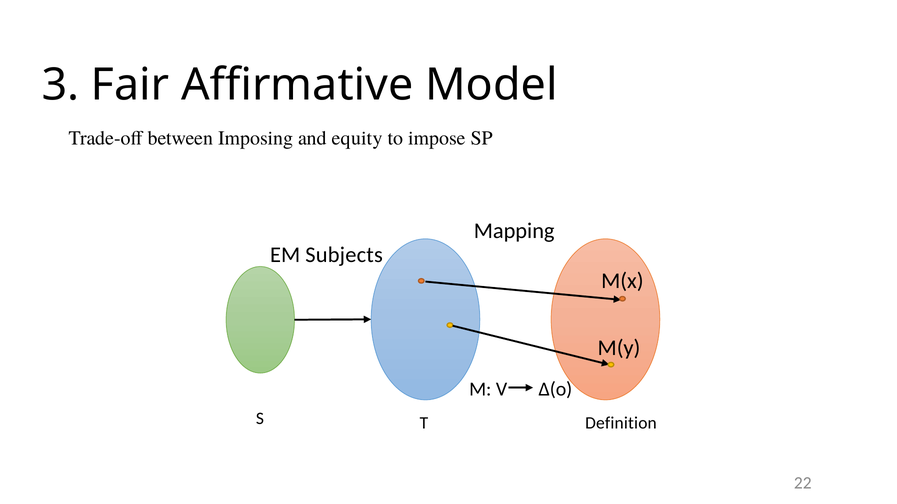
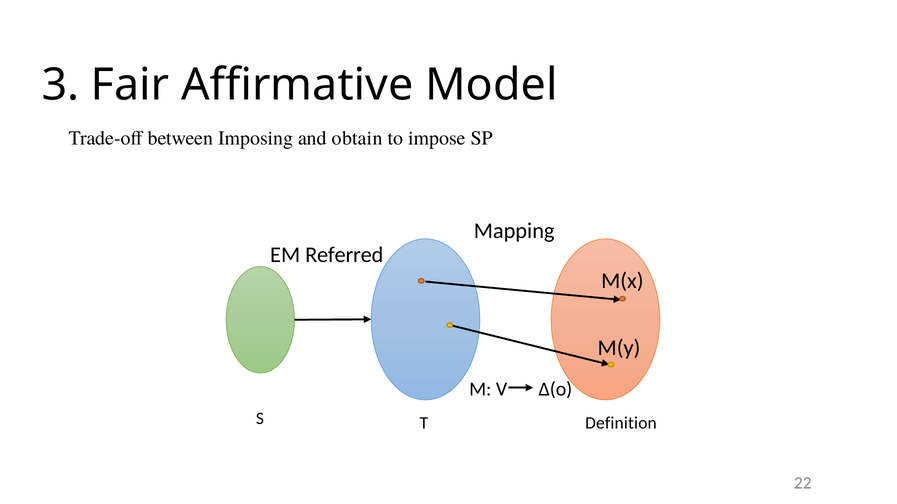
equity: equity -> obtain
Subjects: Subjects -> Referred
